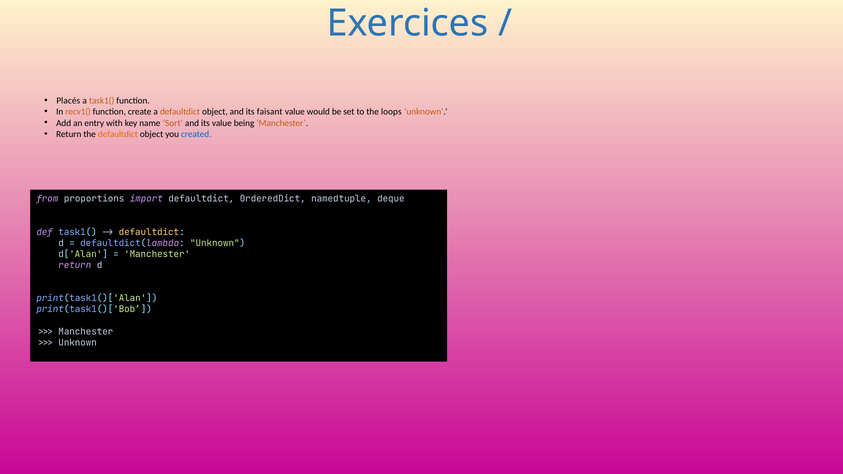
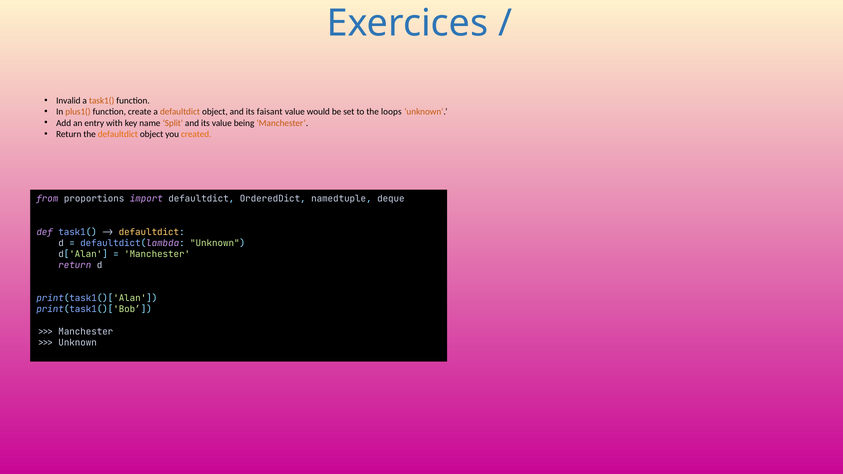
Placés: Placés -> Invalid
recv1(: recv1( -> plus1(
Sort: Sort -> Split
created colour: blue -> orange
